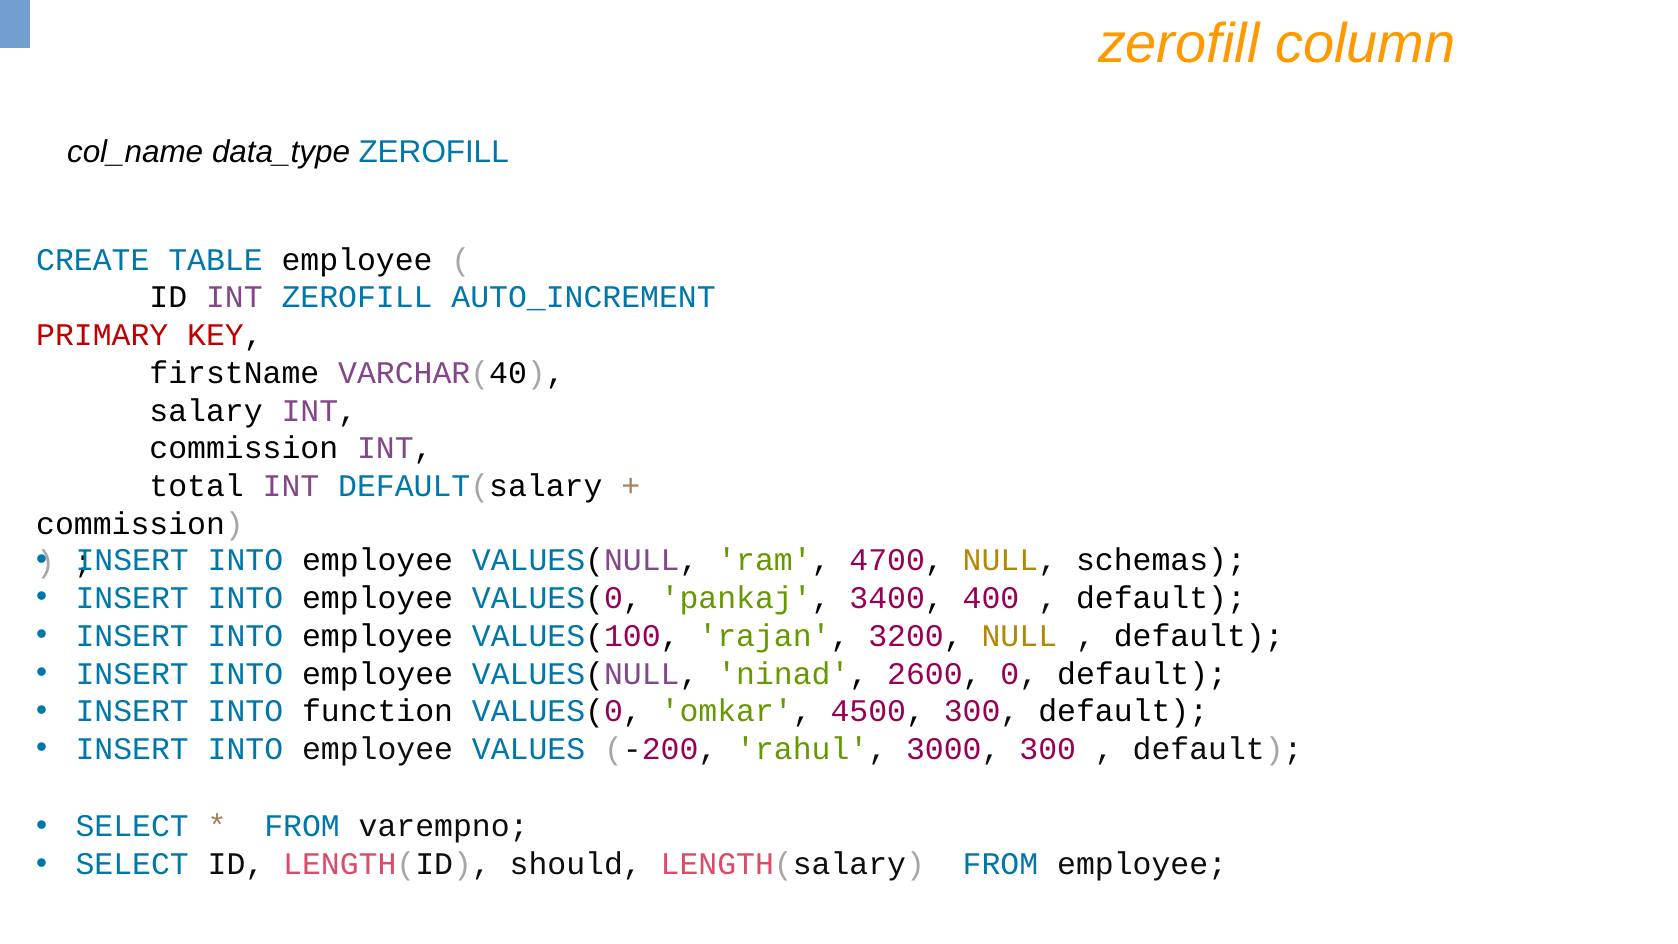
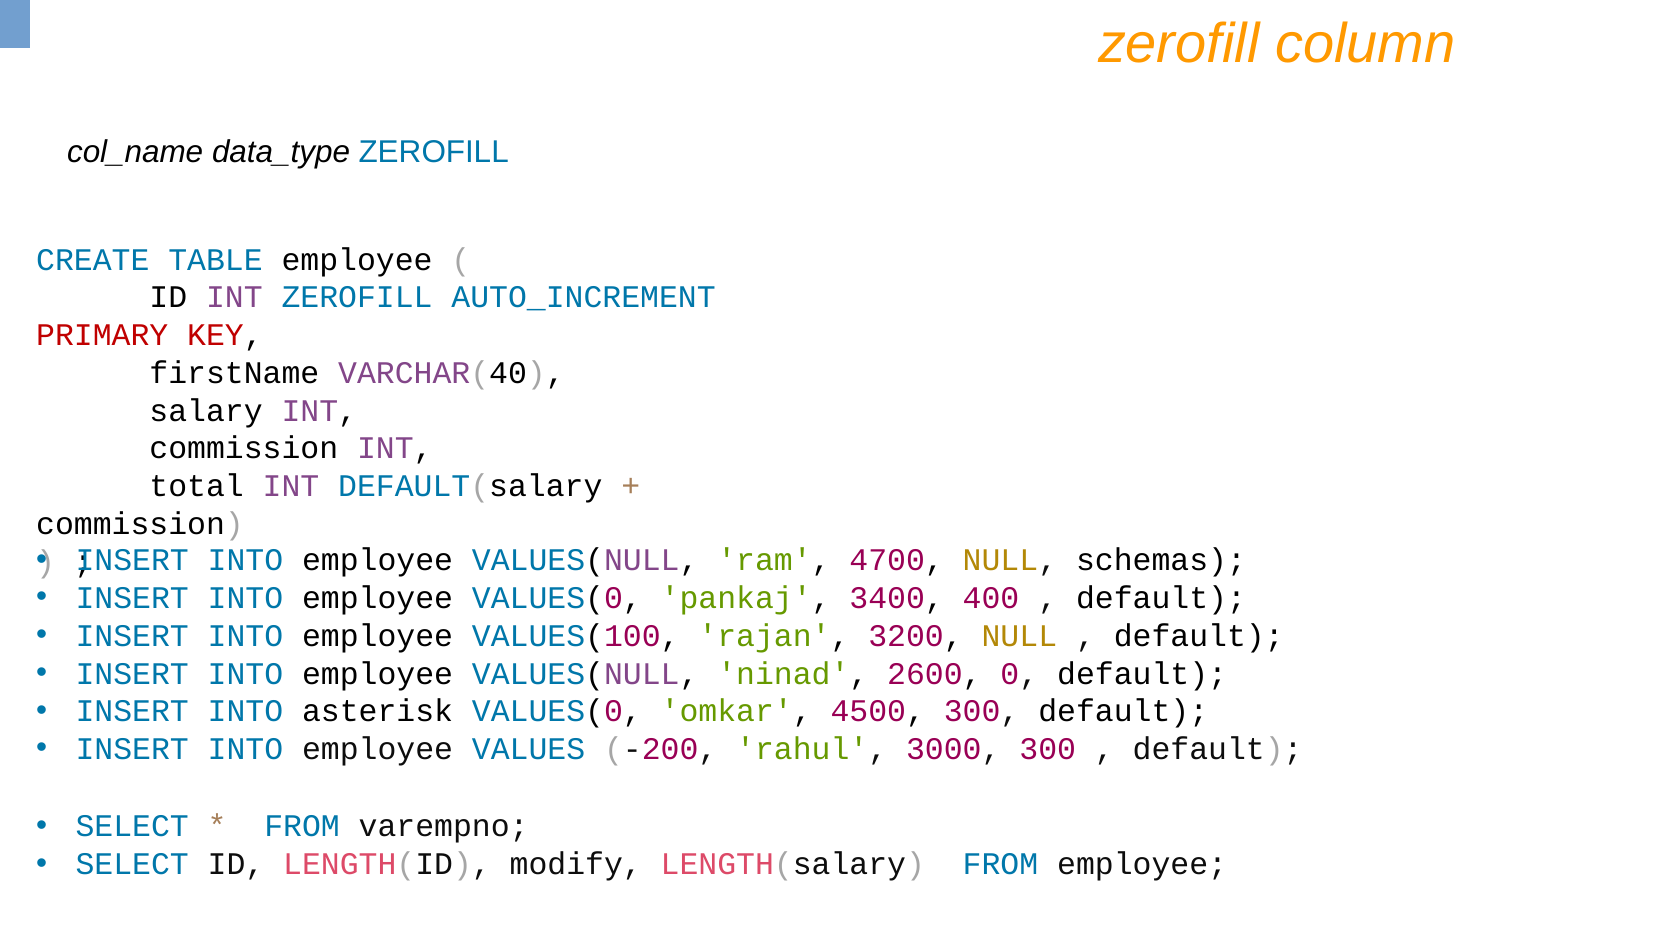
function: function -> asterisk
should: should -> modify
